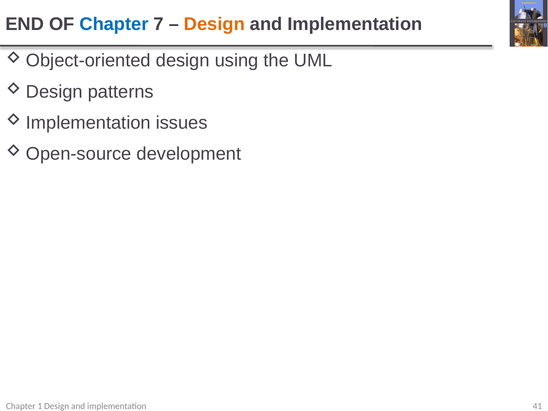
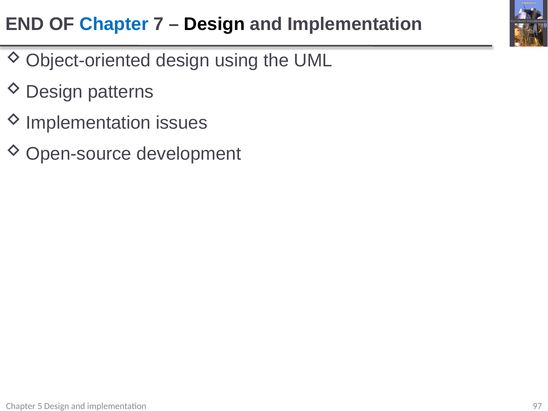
Design at (214, 24) colour: orange -> black
1: 1 -> 5
41: 41 -> 97
